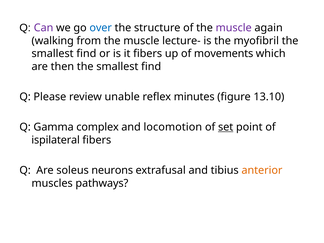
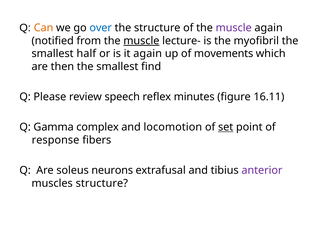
Can colour: purple -> orange
walking: walking -> notified
muscle at (141, 41) underline: none -> present
find at (86, 54): find -> half
it fibers: fibers -> again
unable: unable -> speech
13.10: 13.10 -> 16.11
ispilateral: ispilateral -> response
anterior colour: orange -> purple
muscles pathways: pathways -> structure
